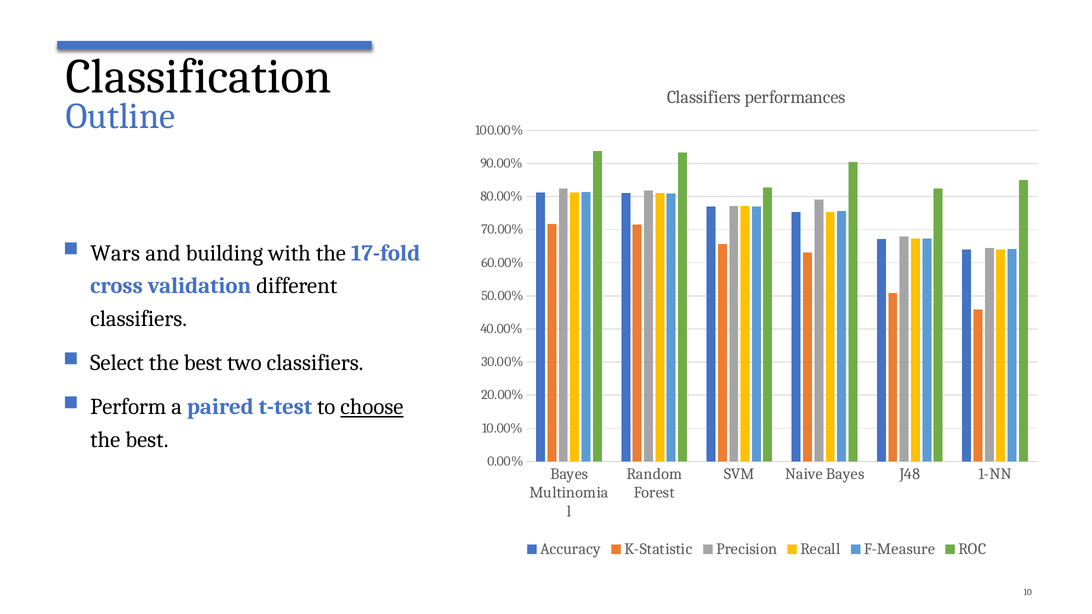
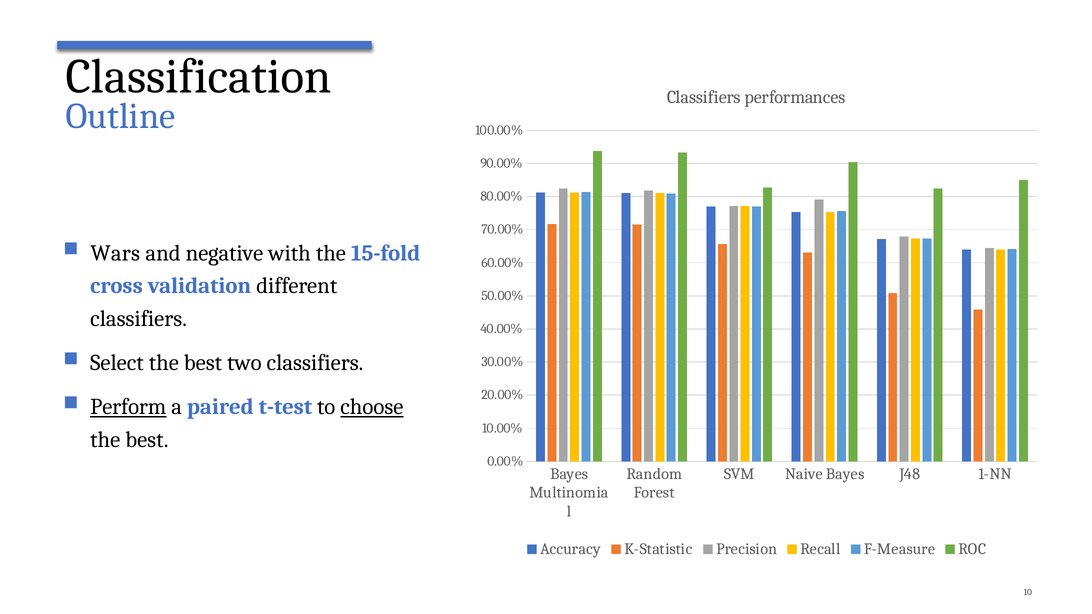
building: building -> negative
17-fold: 17-fold -> 15-fold
Perform underline: none -> present
